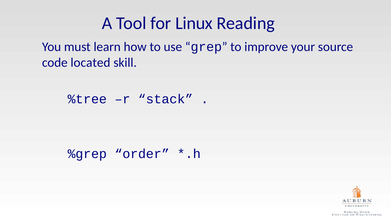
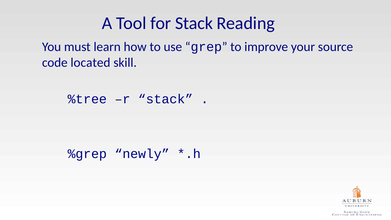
for Linux: Linux -> Stack
order: order -> newly
